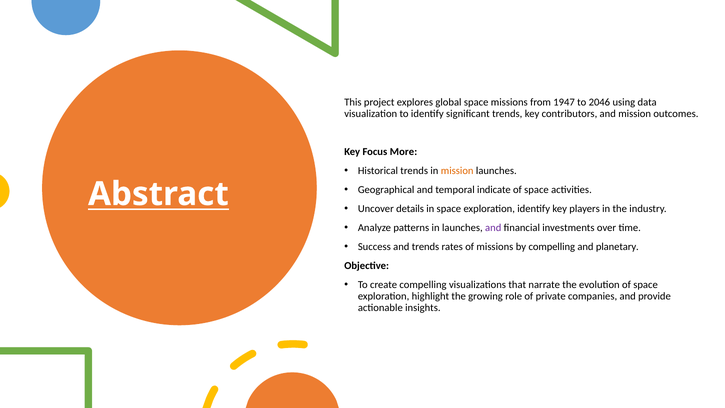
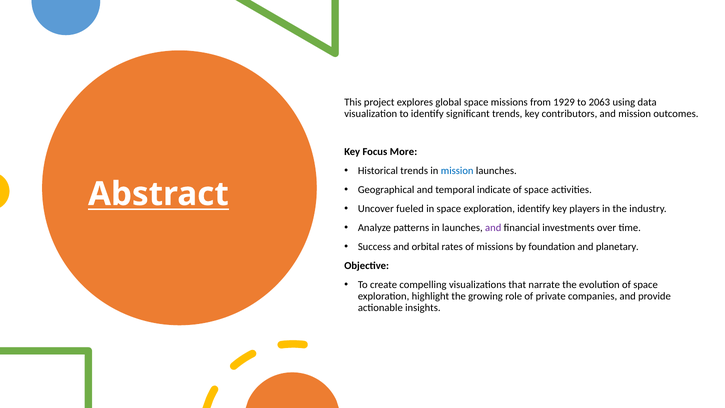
1947: 1947 -> 1929
2046: 2046 -> 2063
mission at (457, 171) colour: orange -> blue
details: details -> fueled
and trends: trends -> orbital
by compelling: compelling -> foundation
